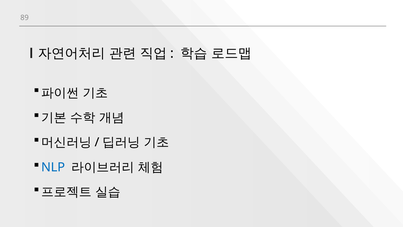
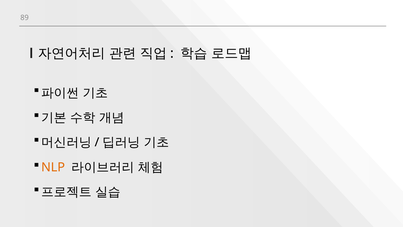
NLP colour: blue -> orange
